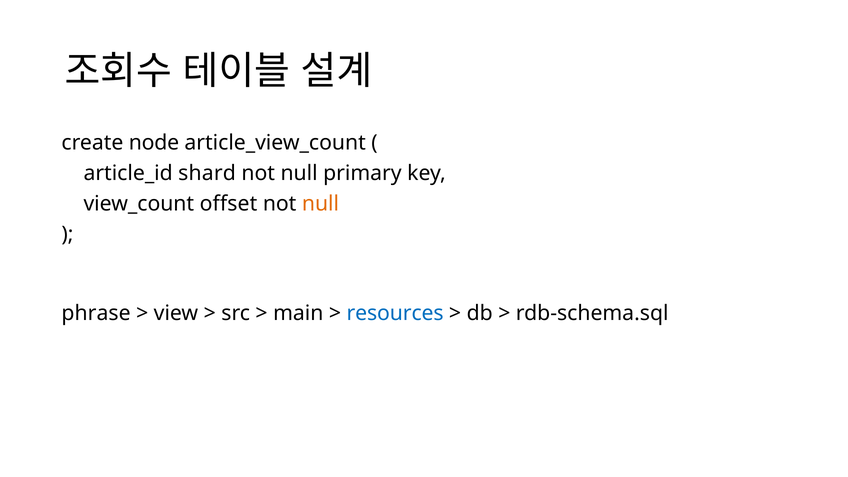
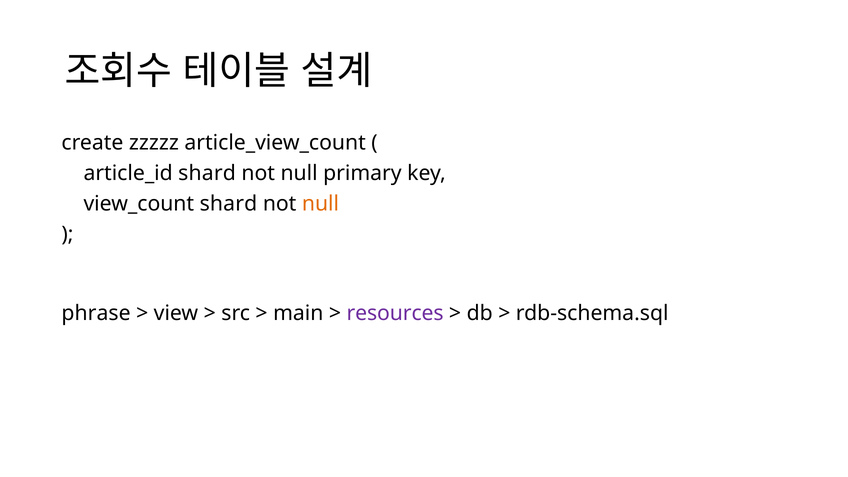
node: node -> zzzzz
view_count offset: offset -> shard
resources colour: blue -> purple
